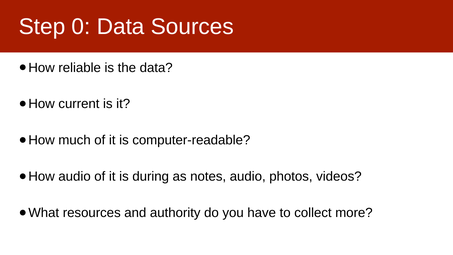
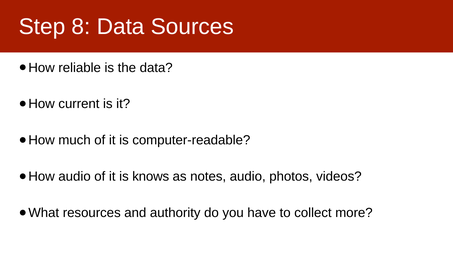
0: 0 -> 8
during: during -> knows
